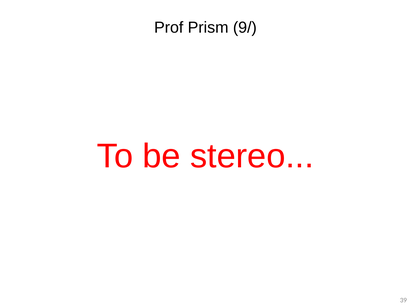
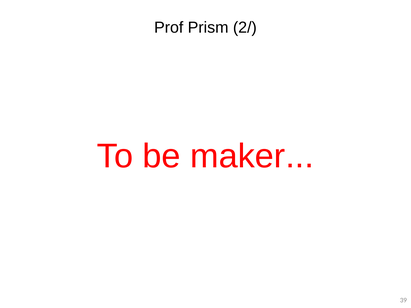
9/: 9/ -> 2/
stereo: stereo -> maker
